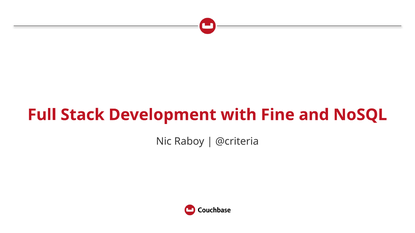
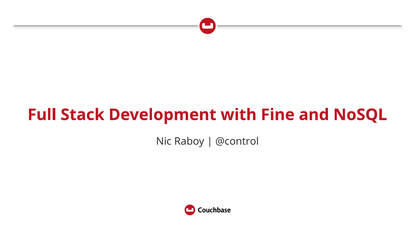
@criteria: @criteria -> @control
